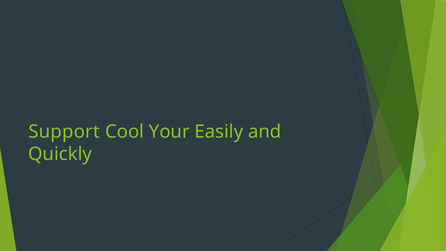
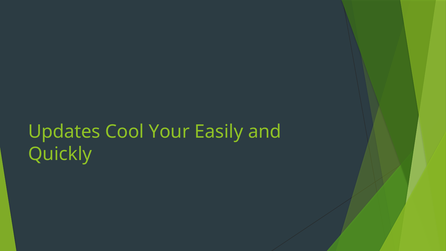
Support: Support -> Updates
